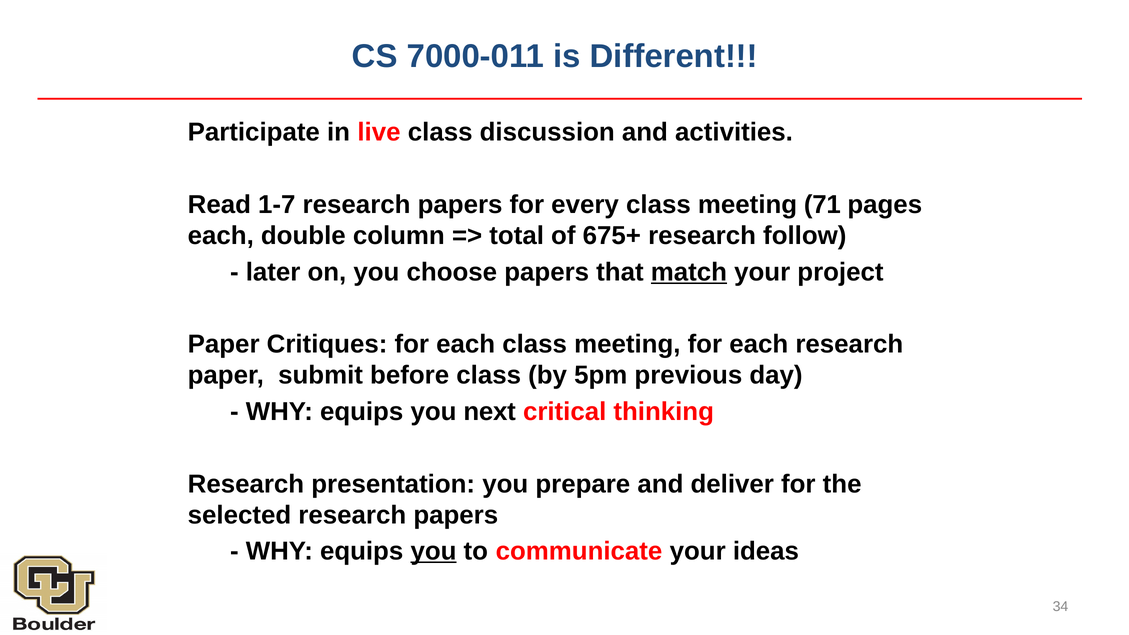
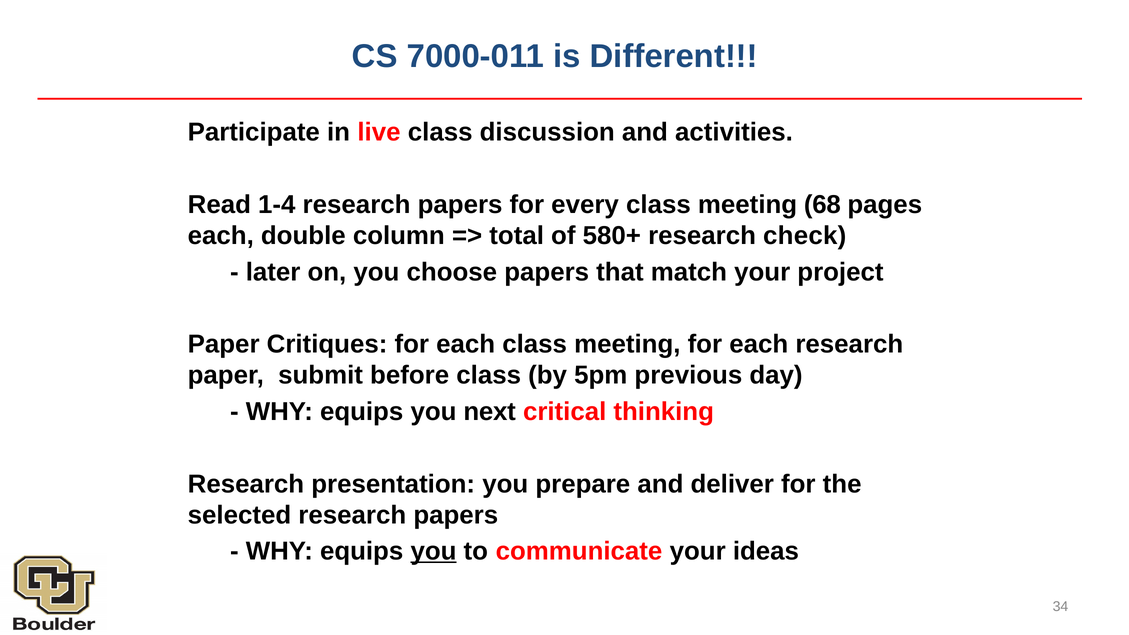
1-7: 1-7 -> 1-4
71: 71 -> 68
675+: 675+ -> 580+
follow: follow -> check
match underline: present -> none
